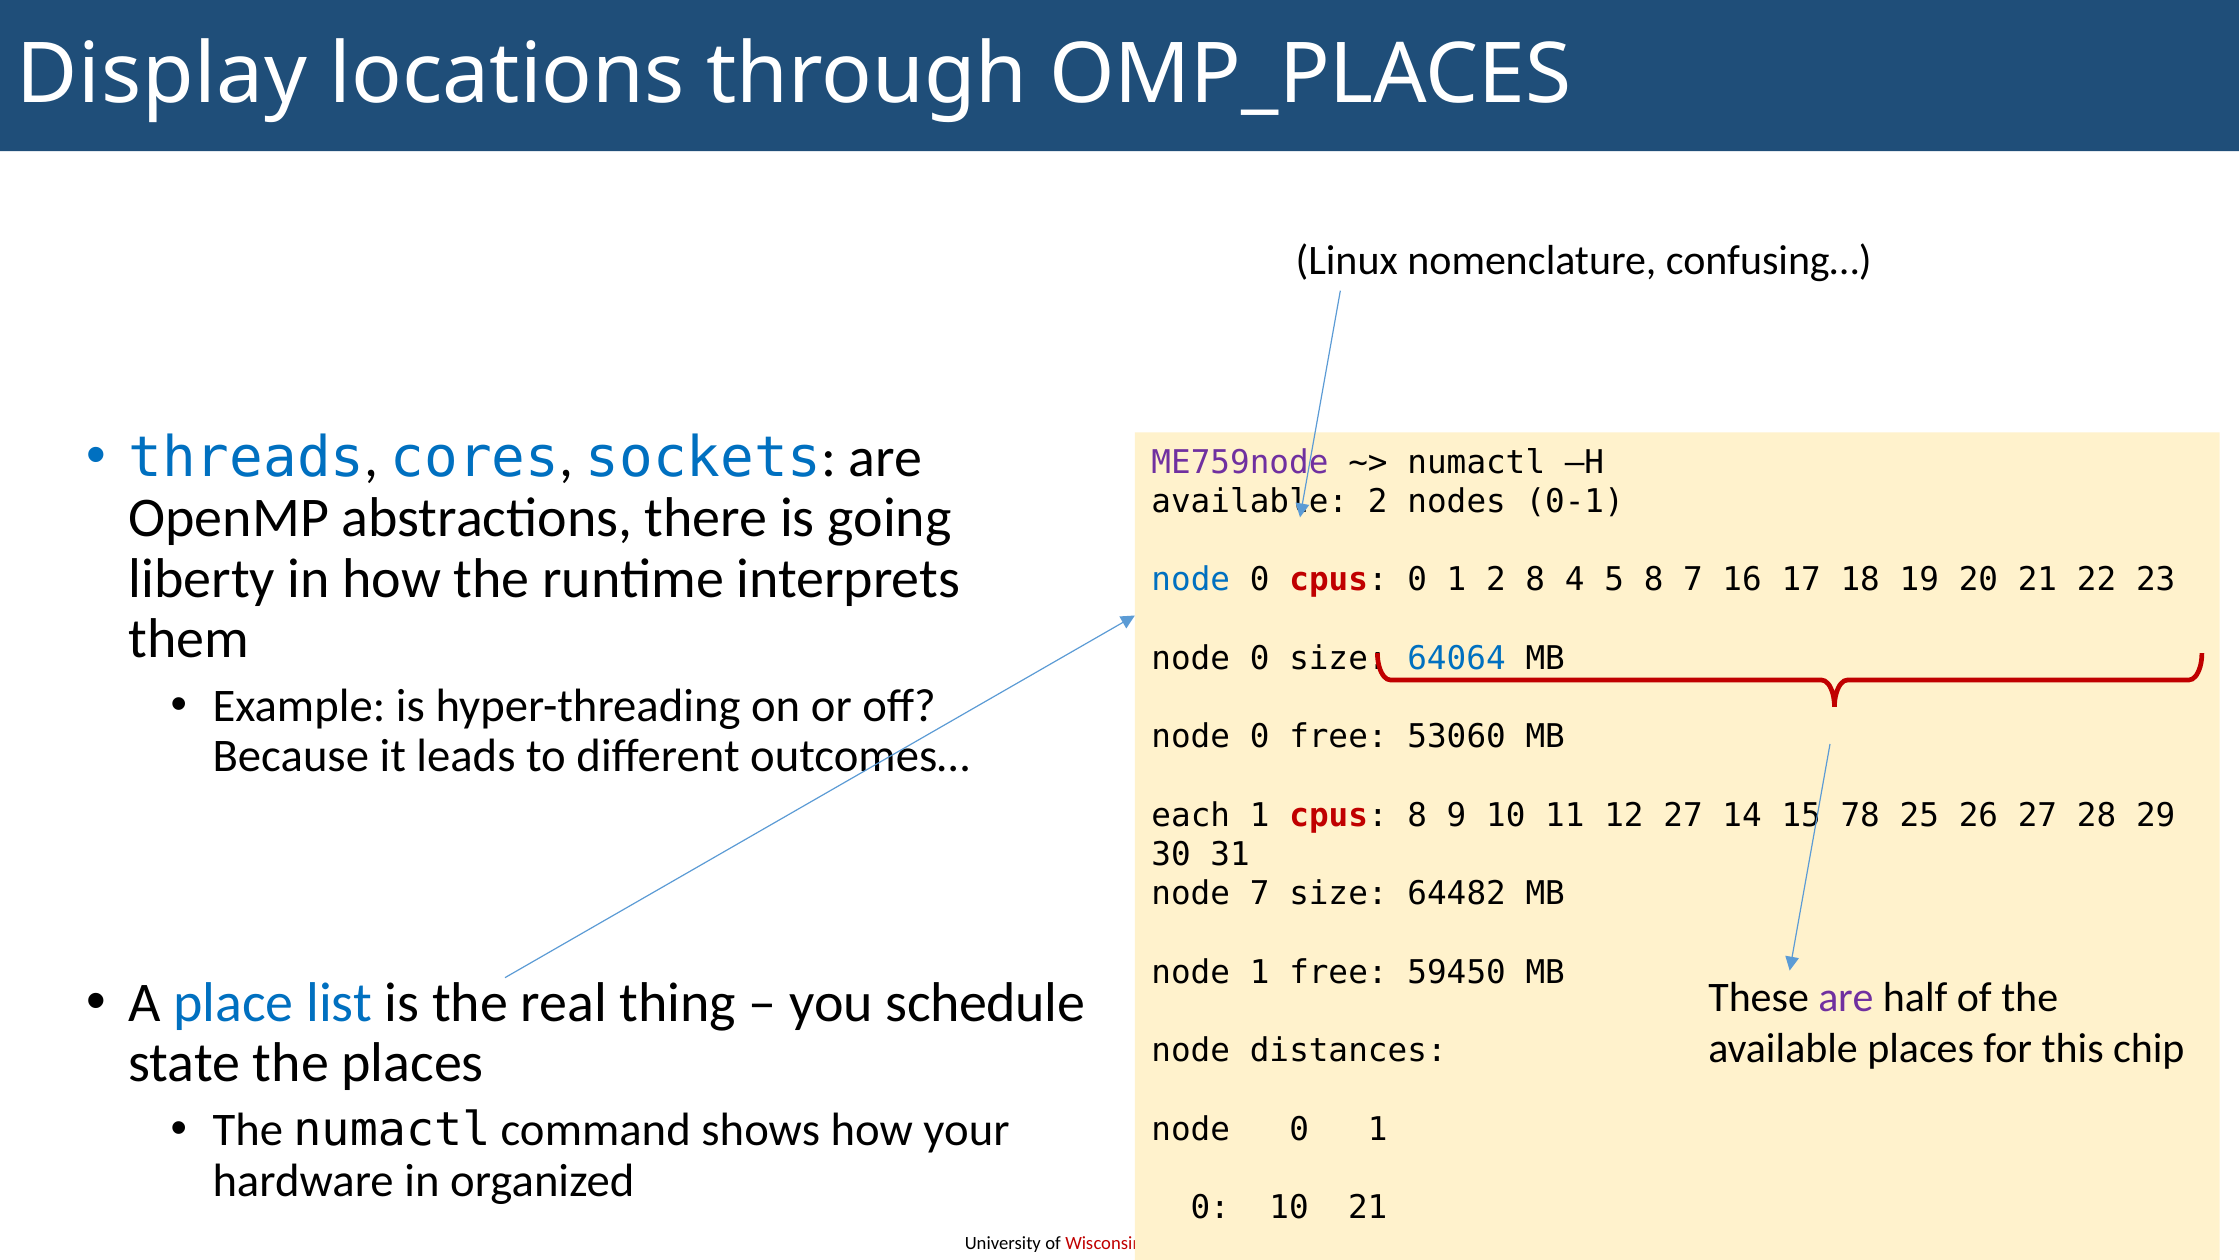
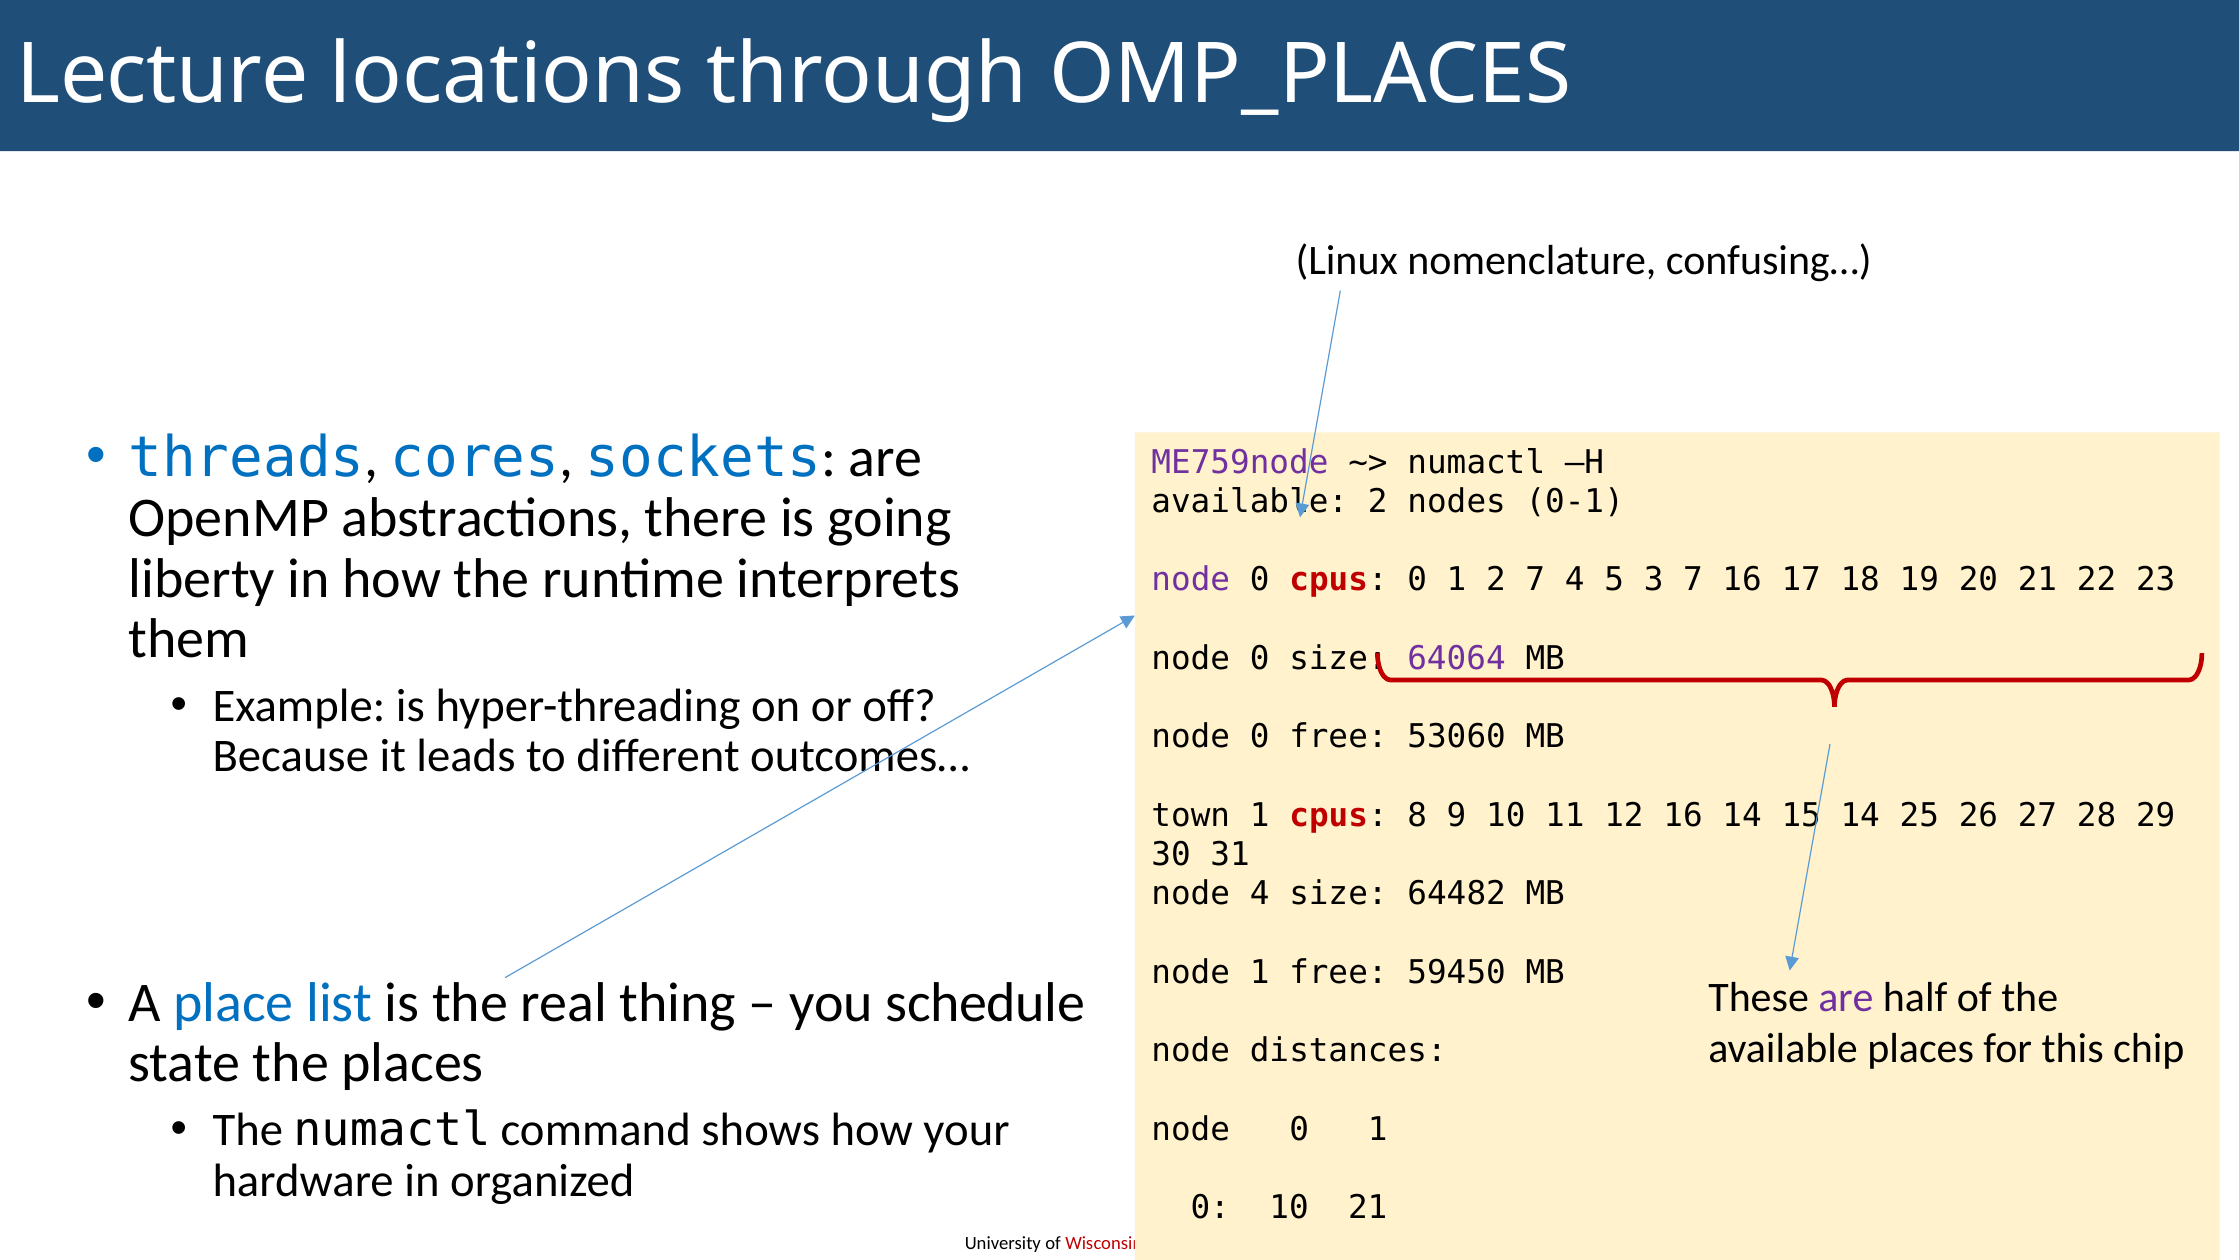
Display: Display -> Lecture
node at (1191, 580) colour: blue -> purple
2 8: 8 -> 7
5 8: 8 -> 3
64064 colour: blue -> purple
each: each -> town
12 27: 27 -> 16
15 78: 78 -> 14
node 7: 7 -> 4
